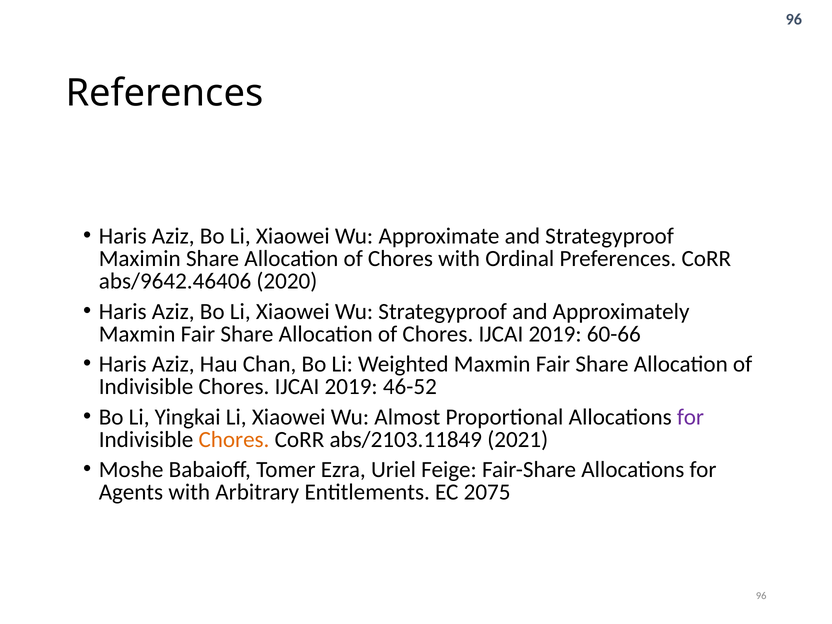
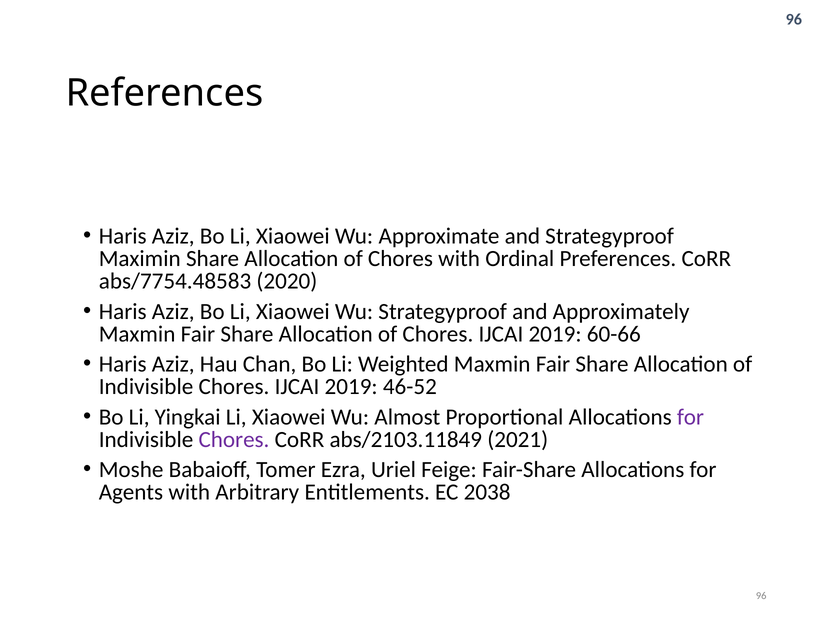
abs/9642.46406: abs/9642.46406 -> abs/7754.48583
Chores at (234, 440) colour: orange -> purple
2075: 2075 -> 2038
